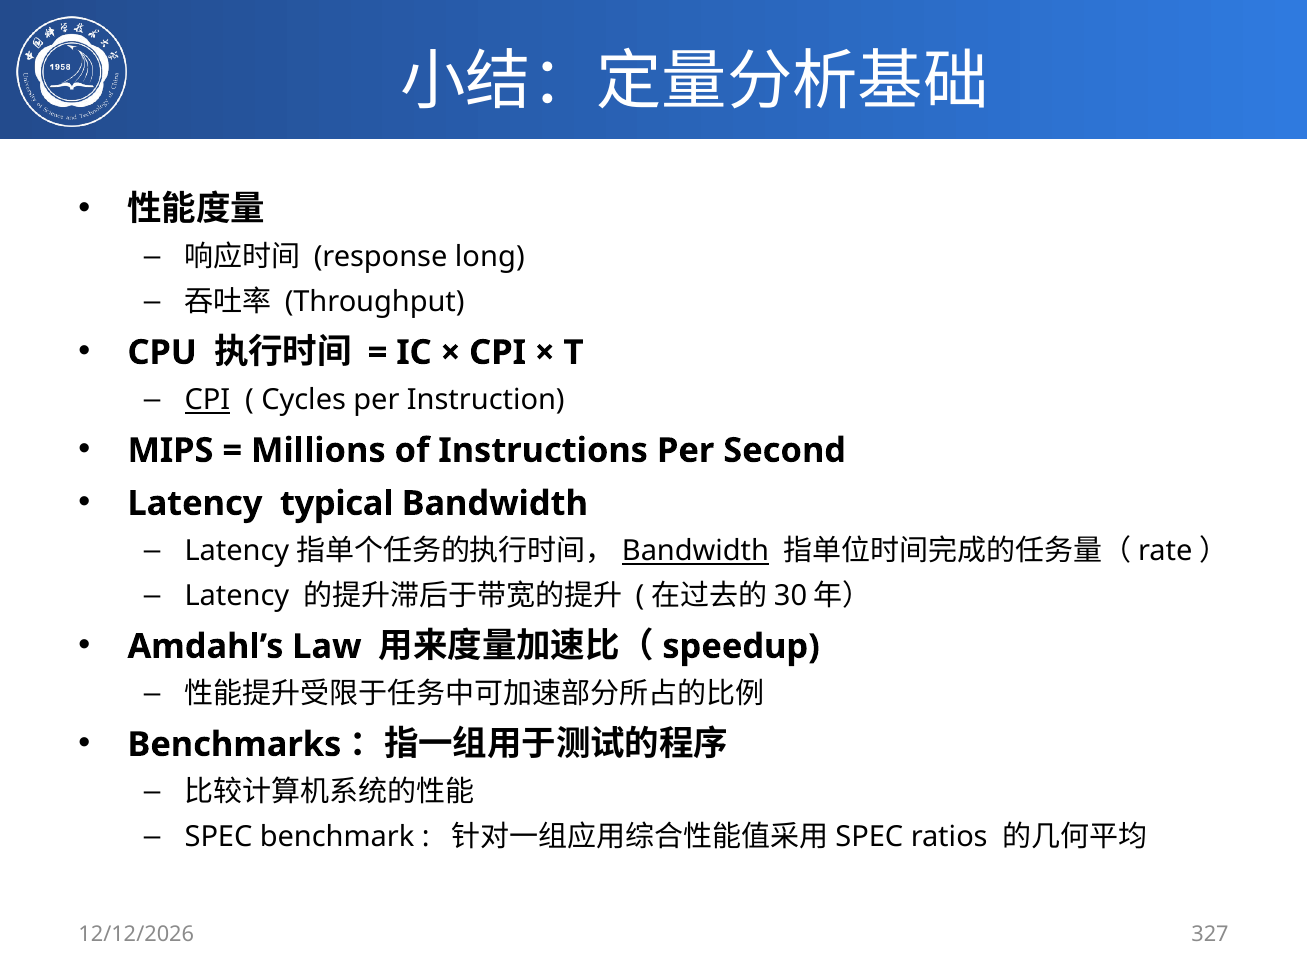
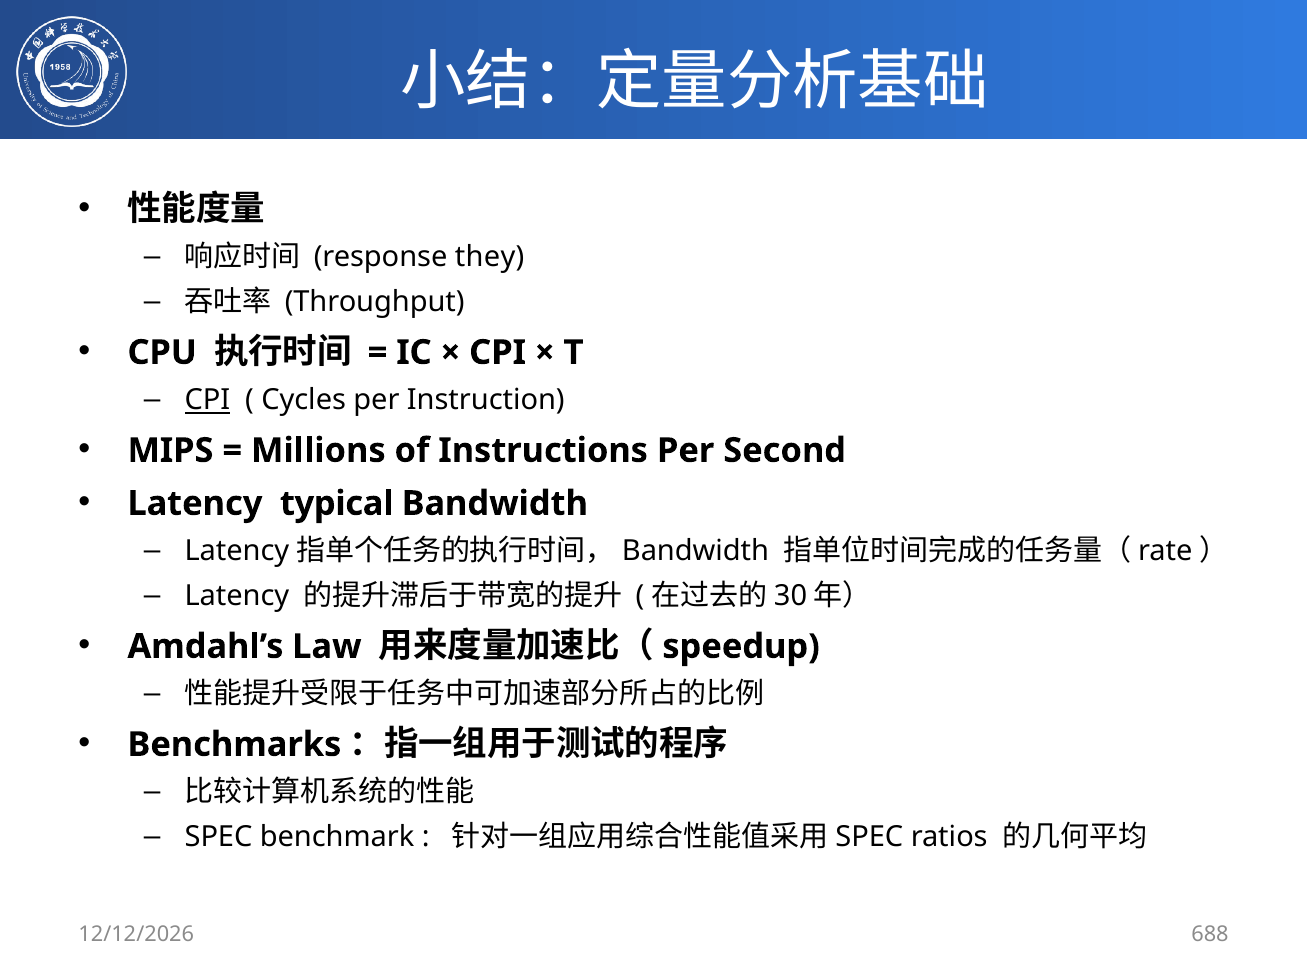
long: long -> they
Bandwidth at (695, 552) underline: present -> none
327: 327 -> 688
